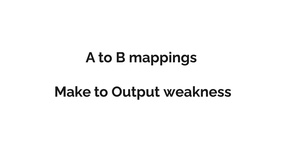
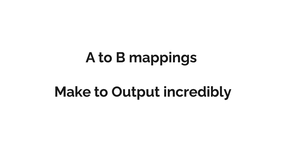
weakness: weakness -> incredibly
